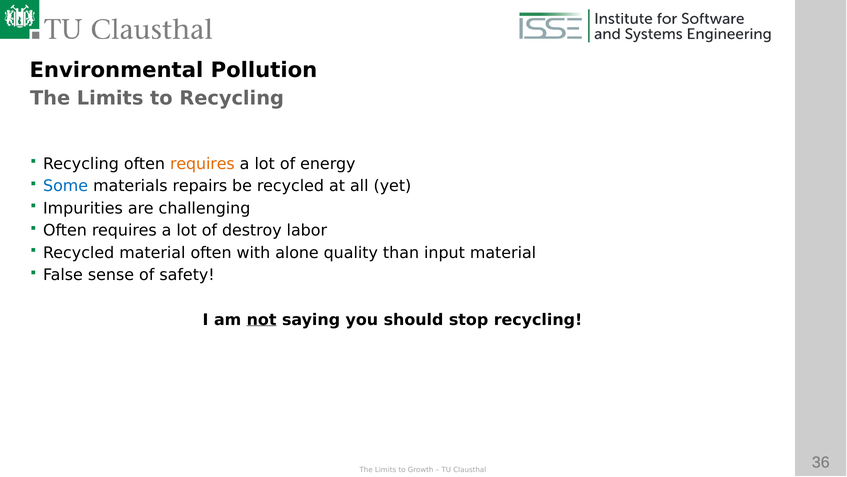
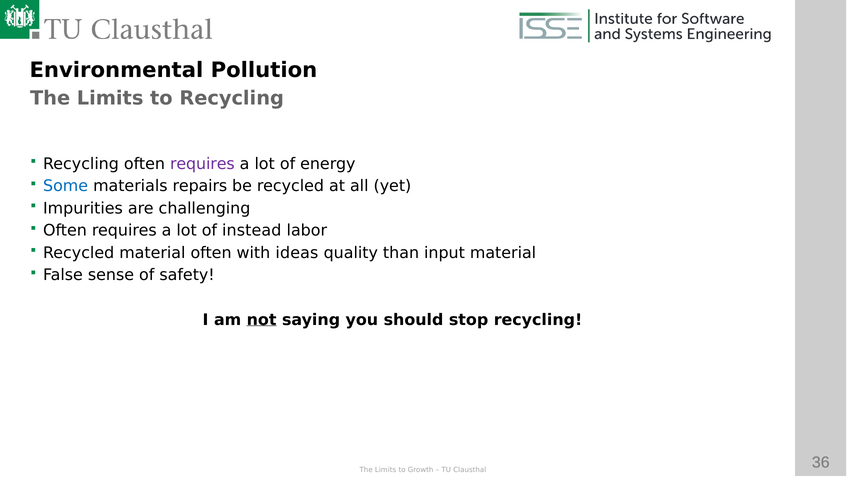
requires at (202, 164) colour: orange -> purple
destroy: destroy -> instead
alone: alone -> ideas
